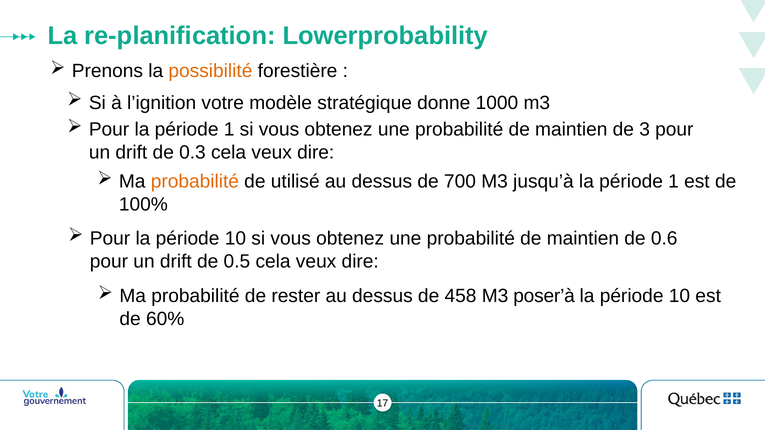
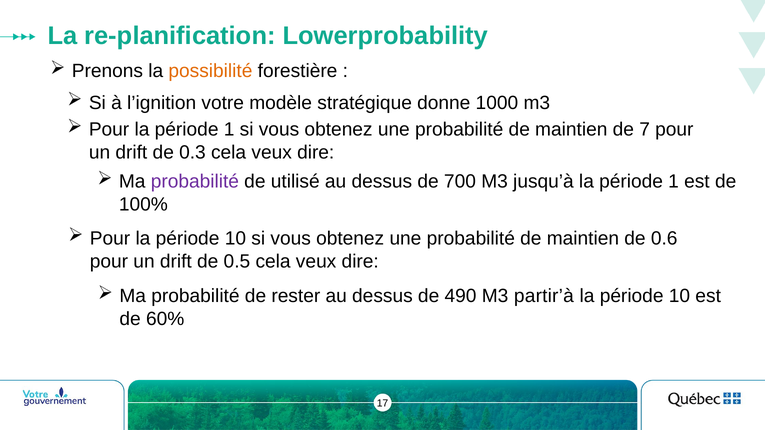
3: 3 -> 7
probabilité at (195, 182) colour: orange -> purple
458: 458 -> 490
poser’à: poser’à -> partir’à
